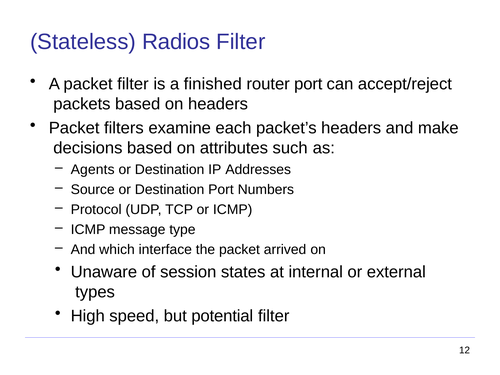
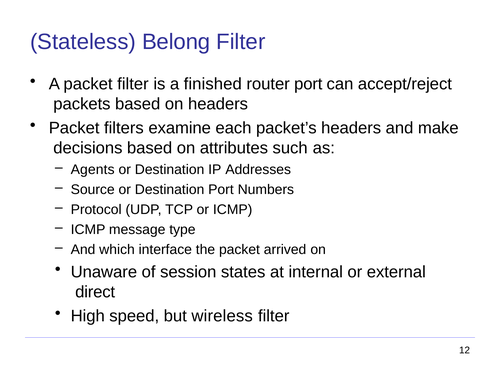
Radios: Radios -> Belong
types: types -> direct
potential: potential -> wireless
